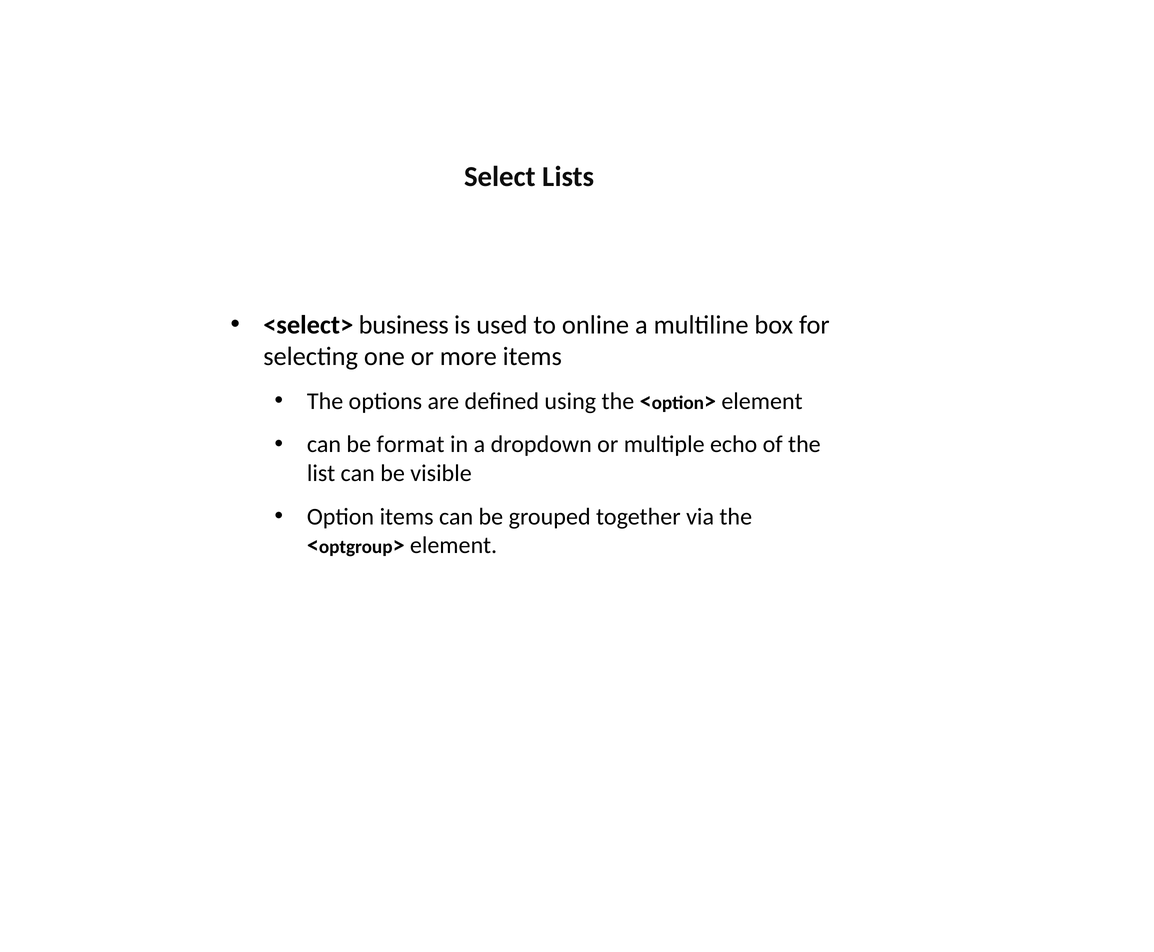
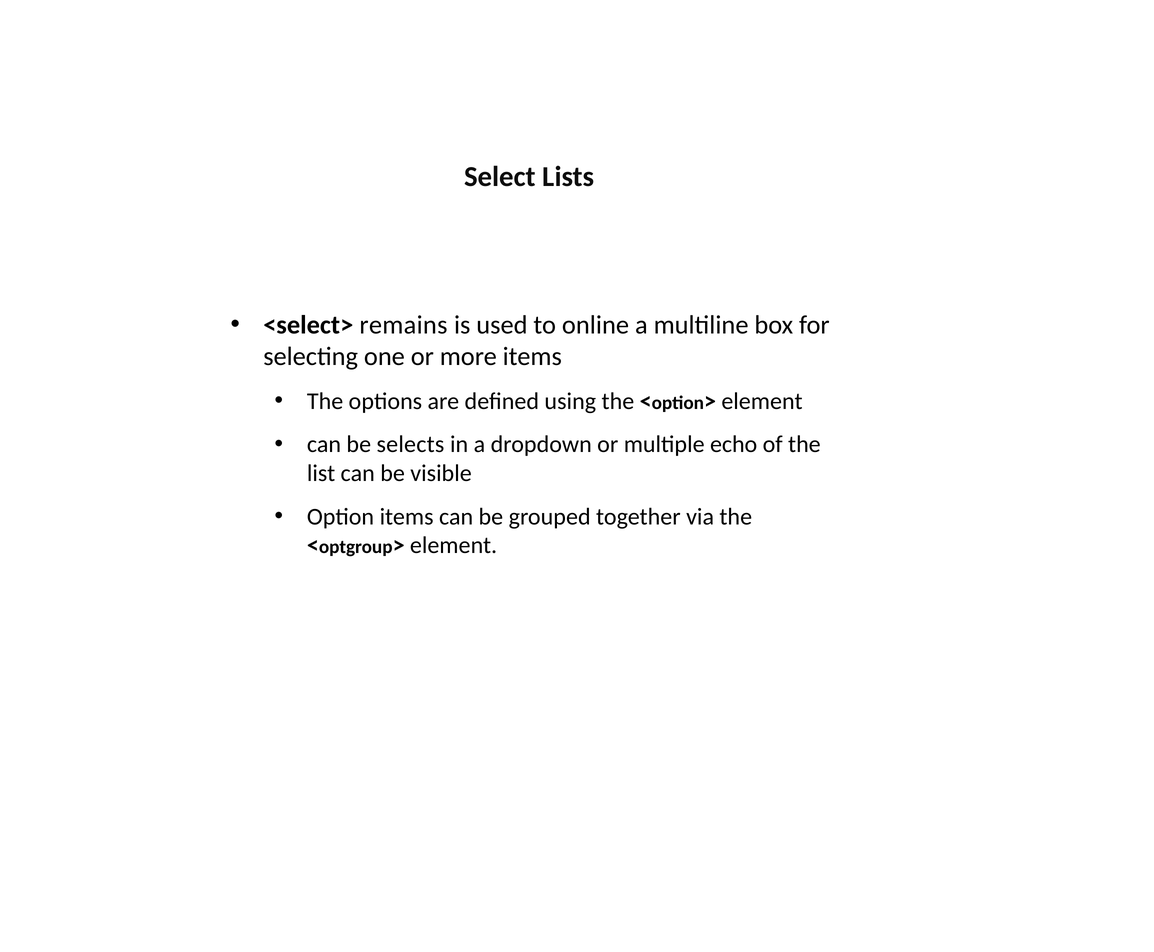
business: business -> remains
format: format -> selects
